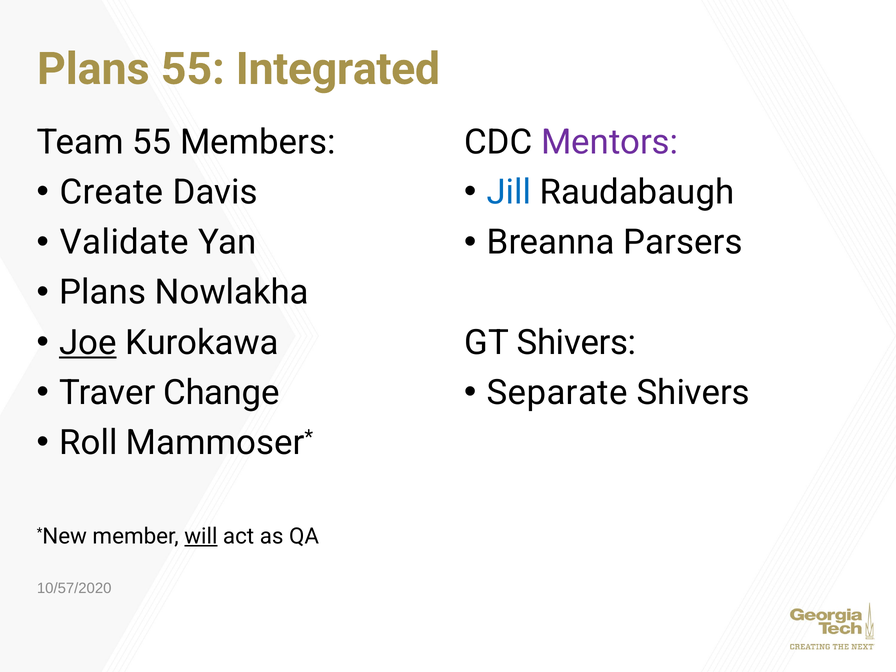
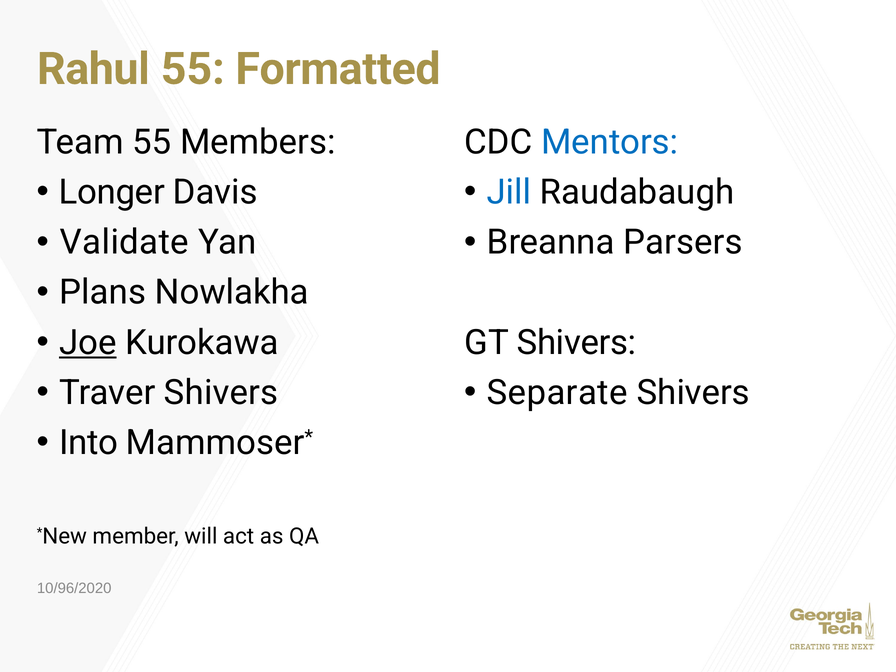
Plans at (93, 69): Plans -> Rahul
Integrated: Integrated -> Formatted
Mentors colour: purple -> blue
Create: Create -> Longer
Traver Change: Change -> Shivers
Roll: Roll -> Into
will underline: present -> none
10/57/2020: 10/57/2020 -> 10/96/2020
